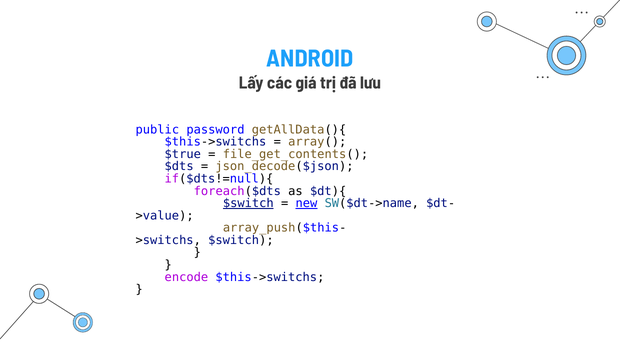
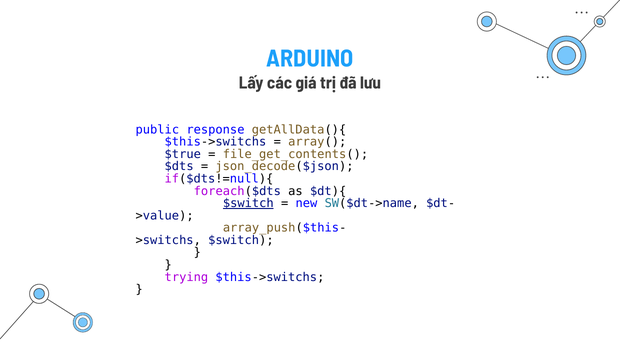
ANDROID: ANDROID -> ARDUINO
password: password -> response
new underline: present -> none
encode: encode -> trying
